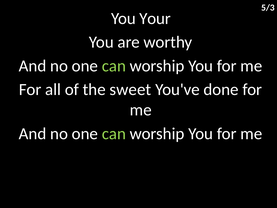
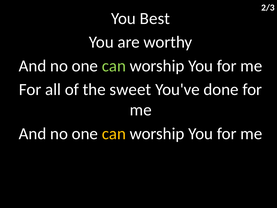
5/3: 5/3 -> 2/3
Your: Your -> Best
can at (114, 133) colour: light green -> yellow
